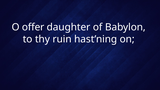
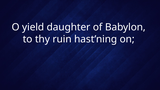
offer: offer -> yield
